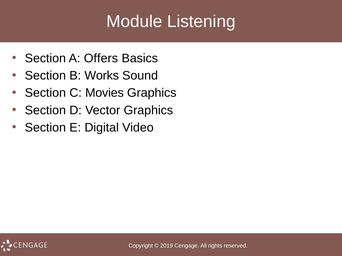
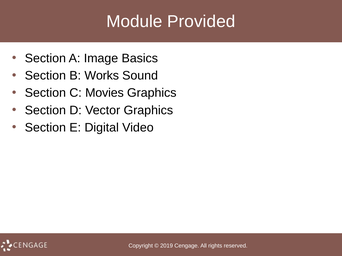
Listening: Listening -> Provided
Offers: Offers -> Image
